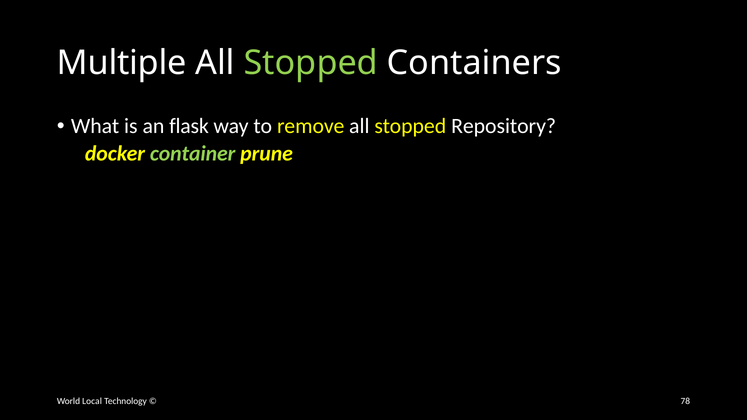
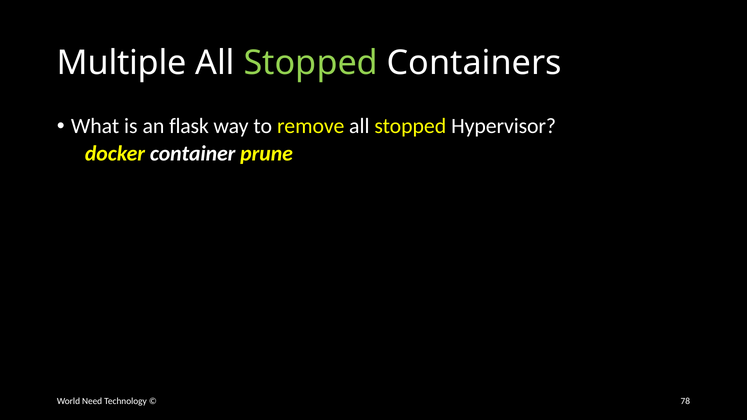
Repository: Repository -> Hypervisor
container colour: light green -> white
Local: Local -> Need
